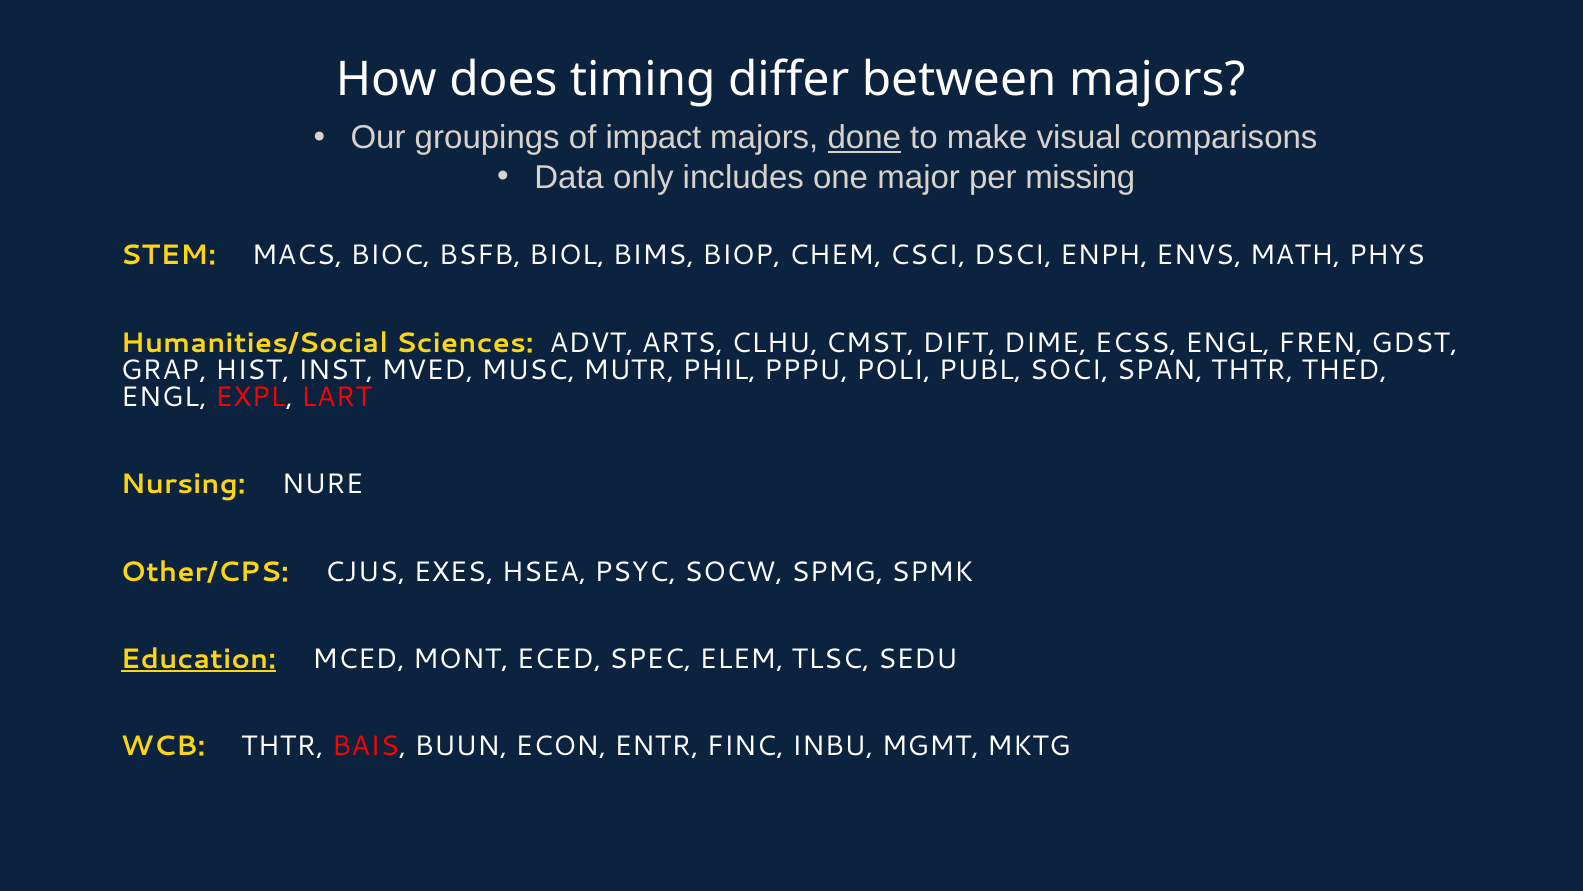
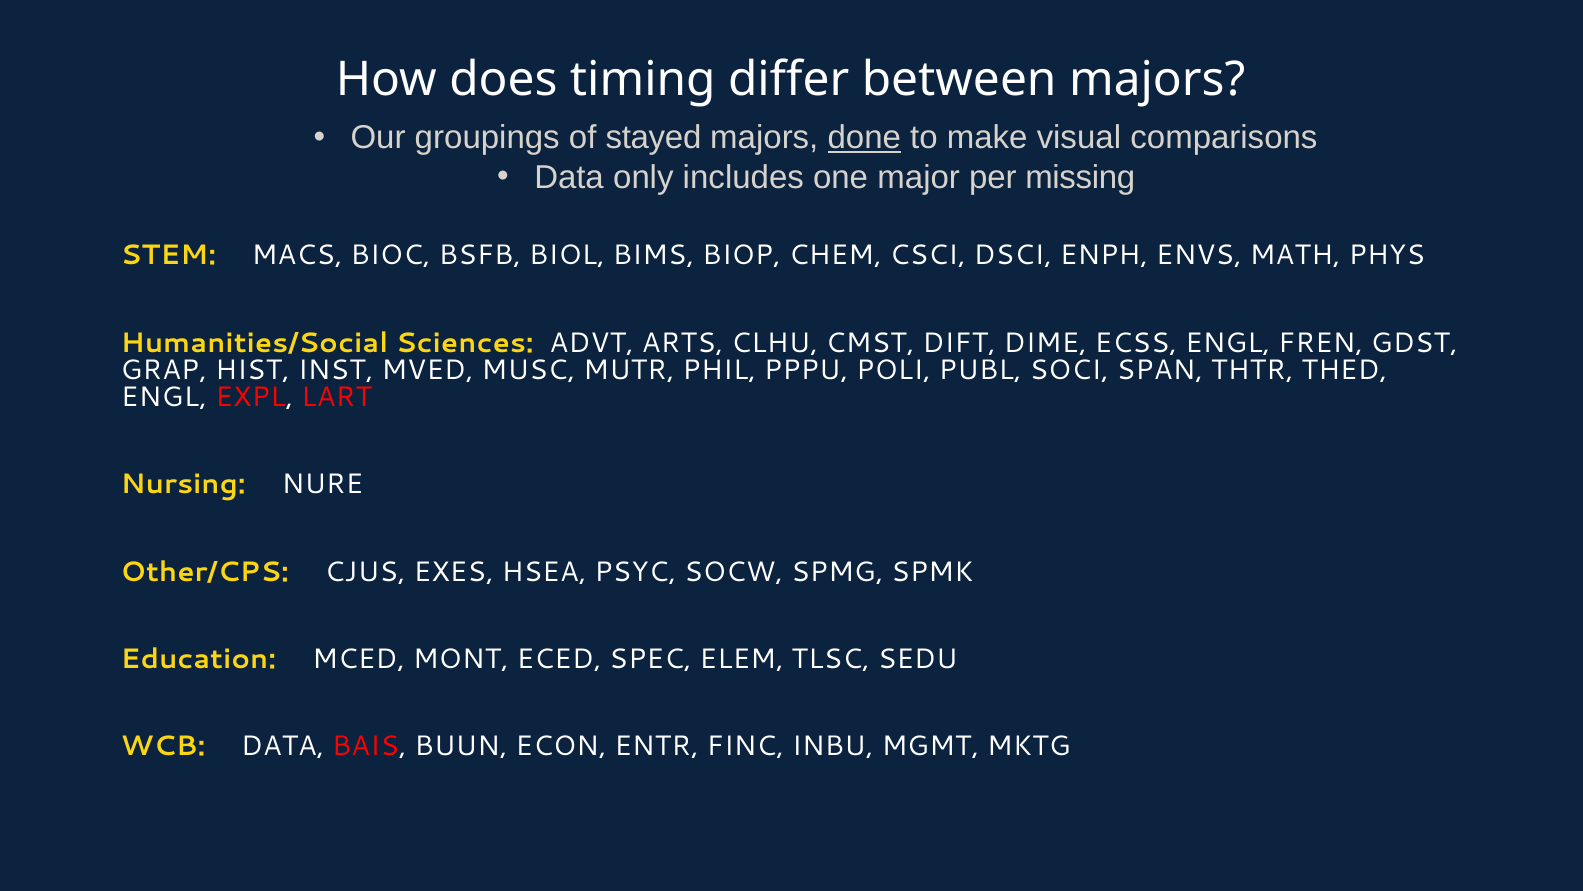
impact: impact -> stayed
Education underline: present -> none
WCB THTR: THTR -> DATA
